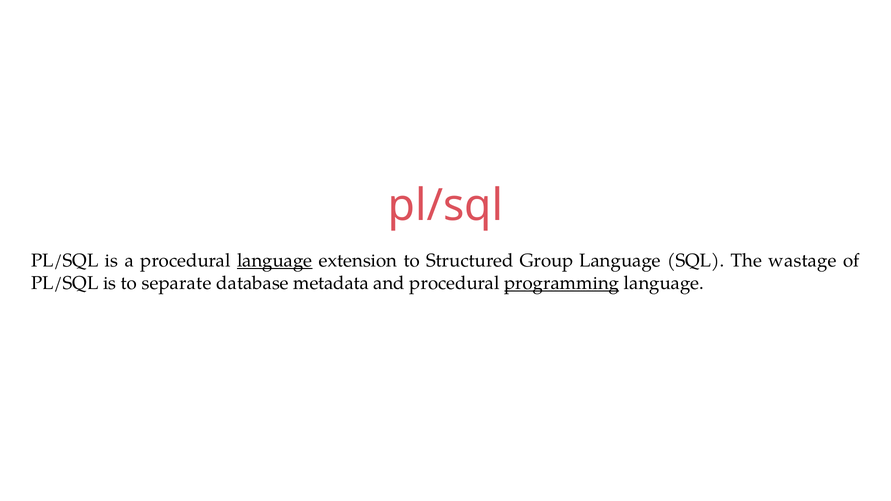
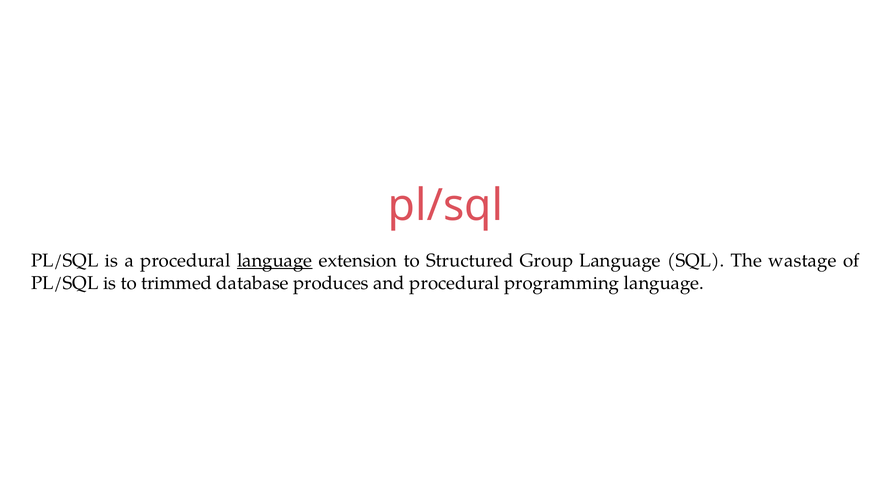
separate: separate -> trimmed
metadata: metadata -> produces
programming underline: present -> none
